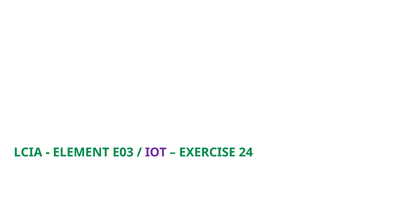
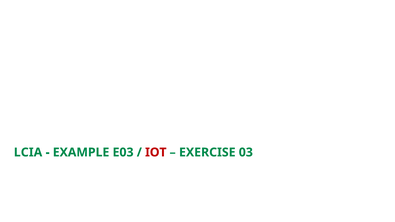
ELEMENT: ELEMENT -> EXAMPLE
IOT colour: purple -> red
24: 24 -> 03
